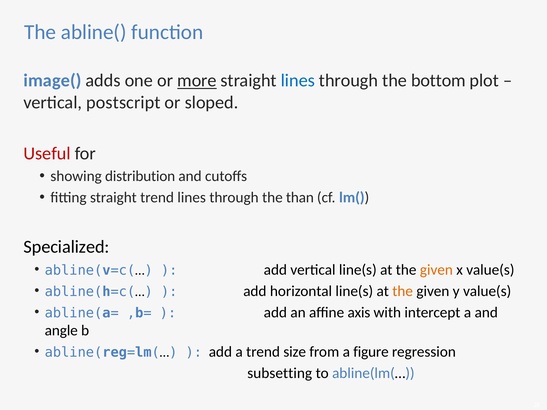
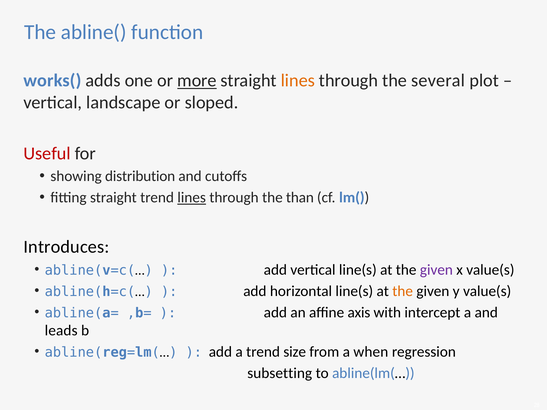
image(: image( -> works(
lines at (298, 81) colour: blue -> orange
bottom: bottom -> several
postscript: postscript -> landscape
lines at (192, 198) underline: none -> present
Specialized: Specialized -> Introduces
given at (436, 270) colour: orange -> purple
angle: angle -> leads
figure: figure -> when
